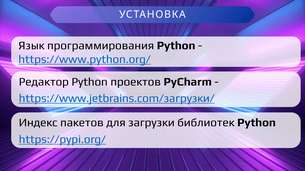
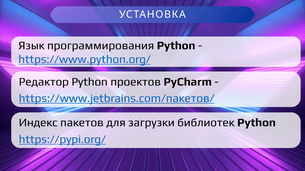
https://www.jetbrains.com/загрузки/: https://www.jetbrains.com/загрузки/ -> https://www.jetbrains.com/пакетов/
